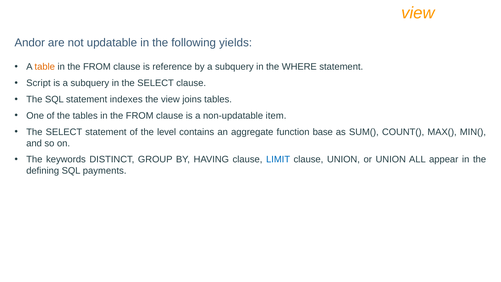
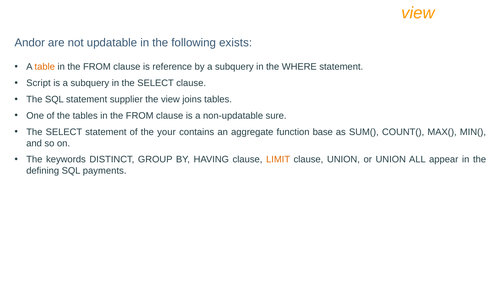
yields: yields -> exists
indexes: indexes -> supplier
item: item -> sure
level: level -> your
LIMIT colour: blue -> orange
